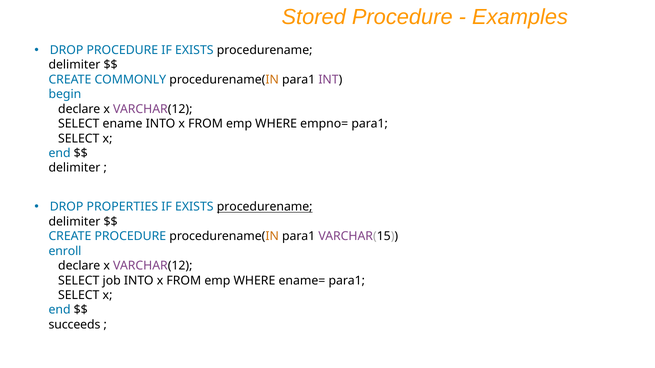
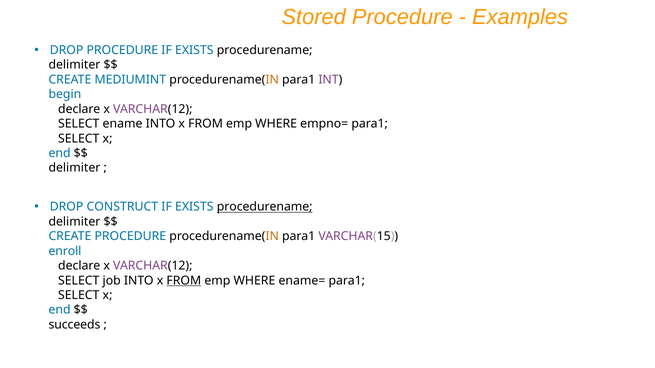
COMMONLY: COMMONLY -> MEDIUMINT
PROPERTIES: PROPERTIES -> CONSTRUCT
FROM at (184, 281) underline: none -> present
